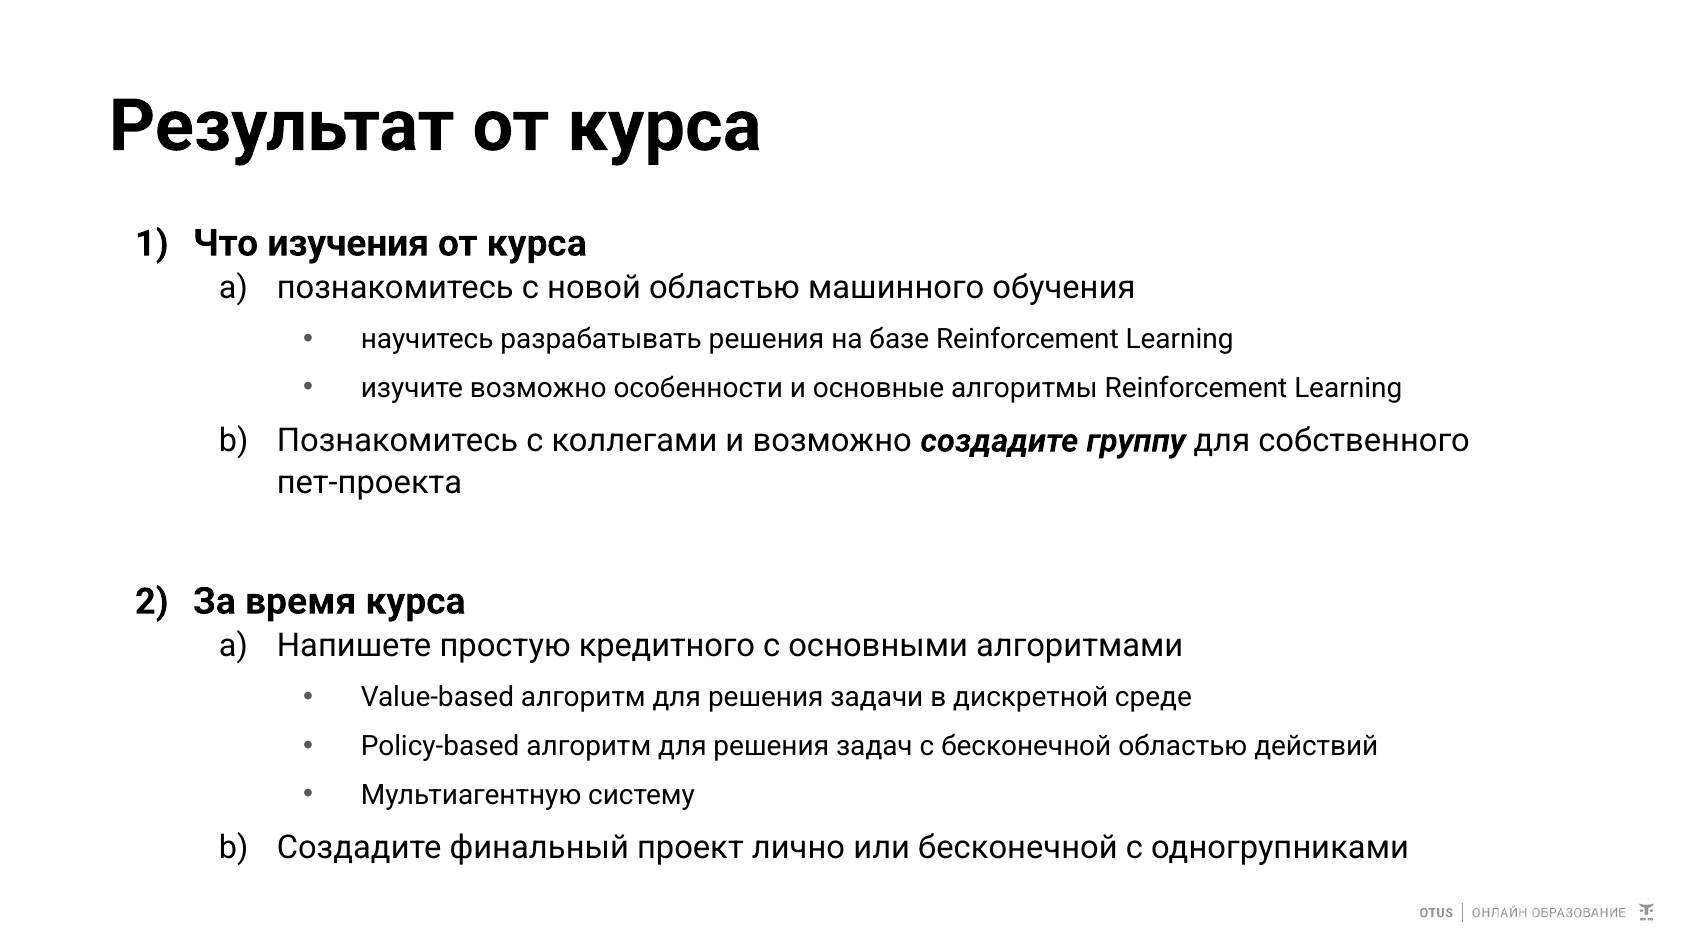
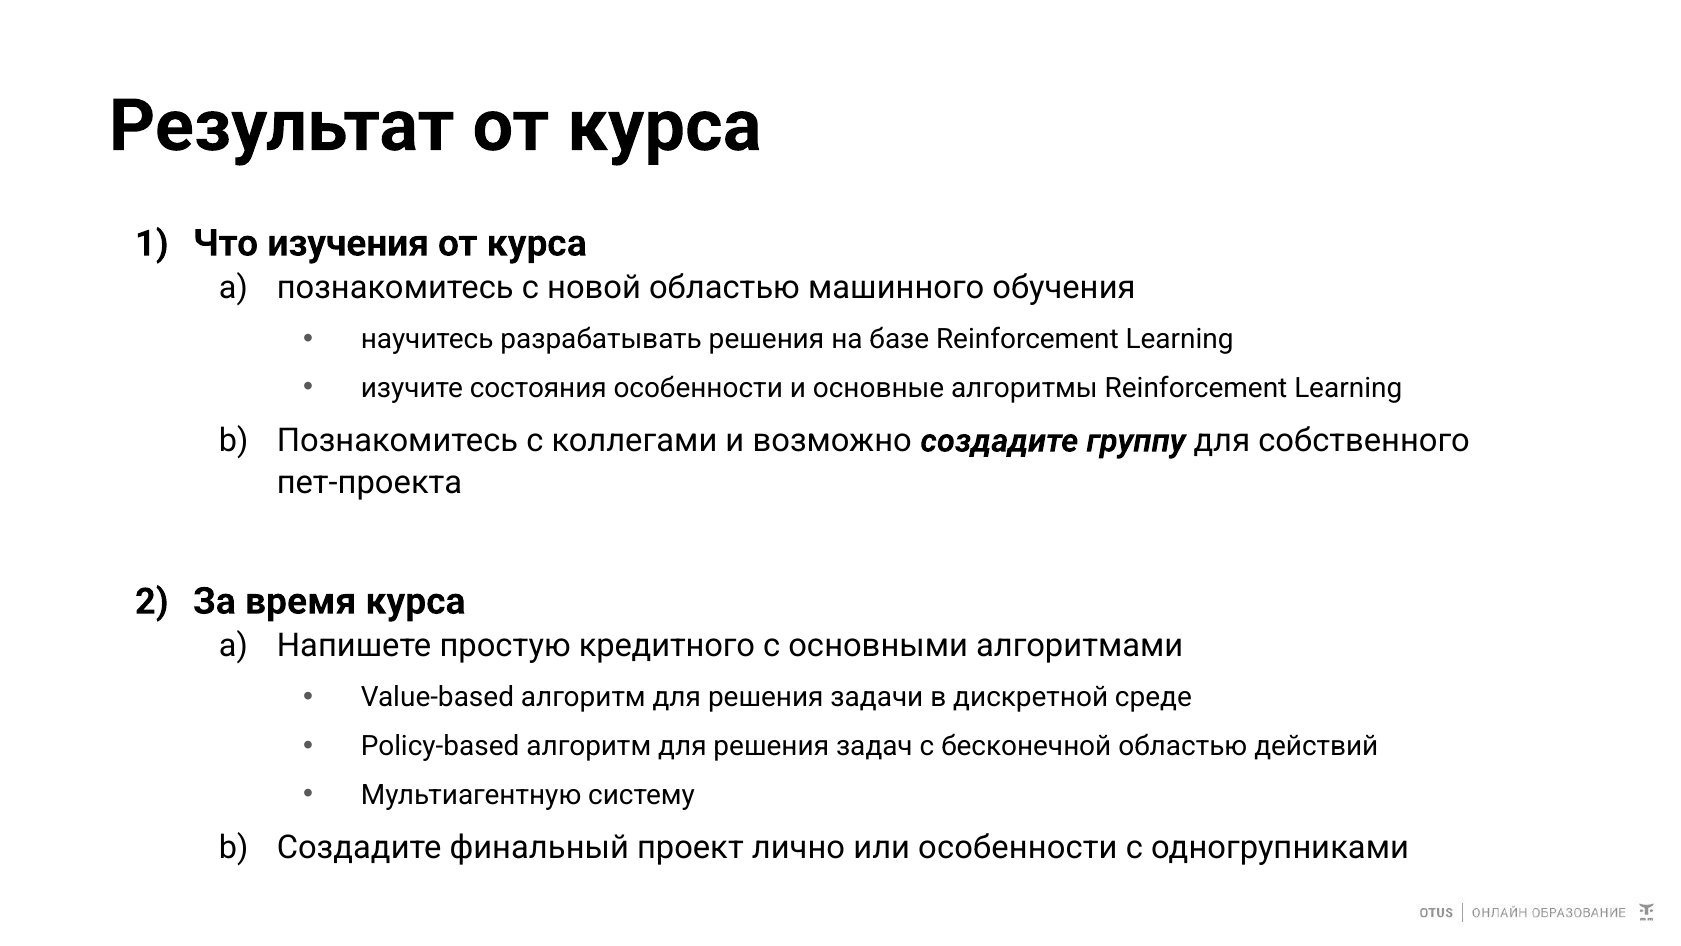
изучите возможно: возможно -> состояния
или бесконечной: бесконечной -> особенности
